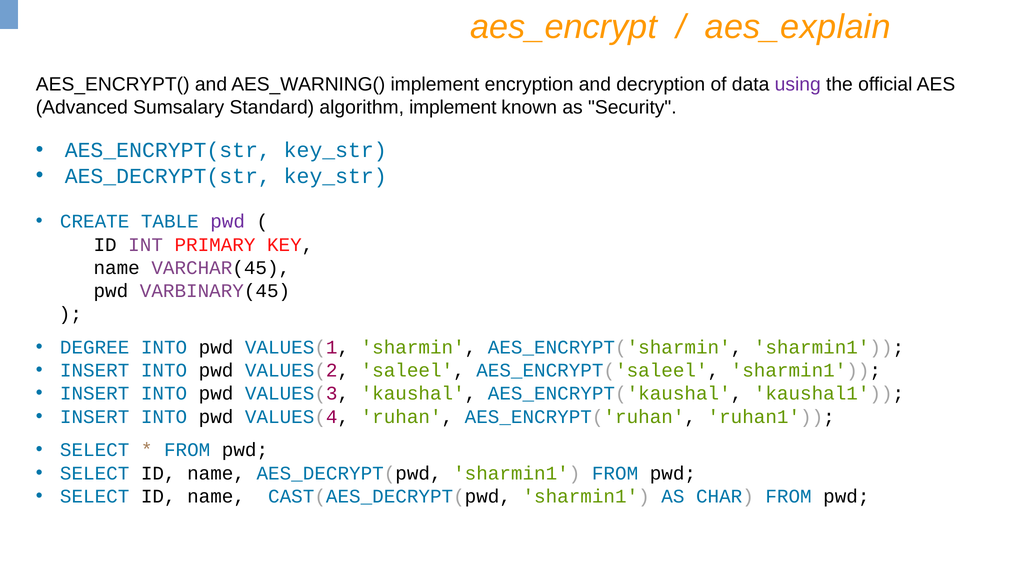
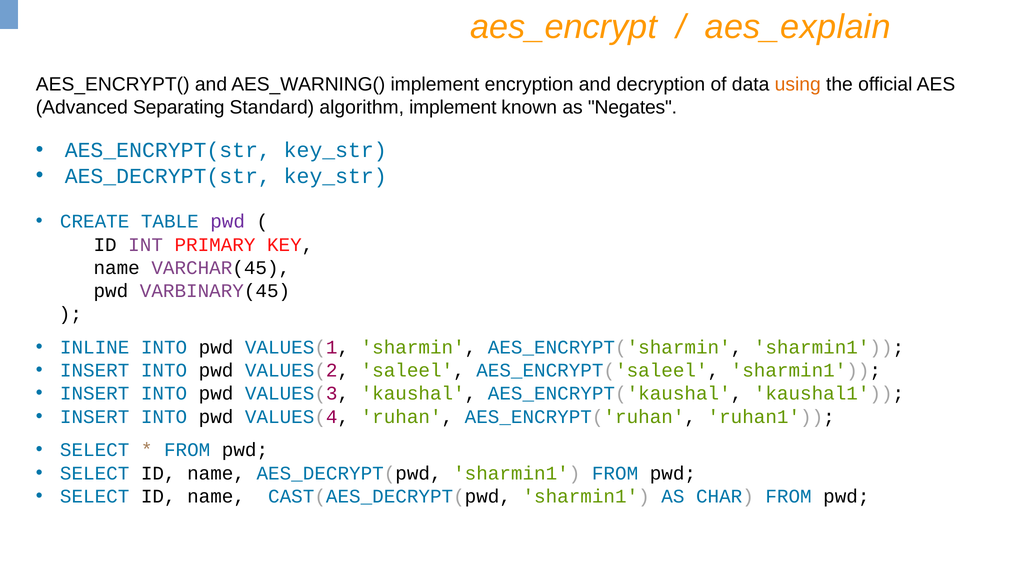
using colour: purple -> orange
Sumsalary: Sumsalary -> Separating
Security: Security -> Negates
DEGREE: DEGREE -> INLINE
